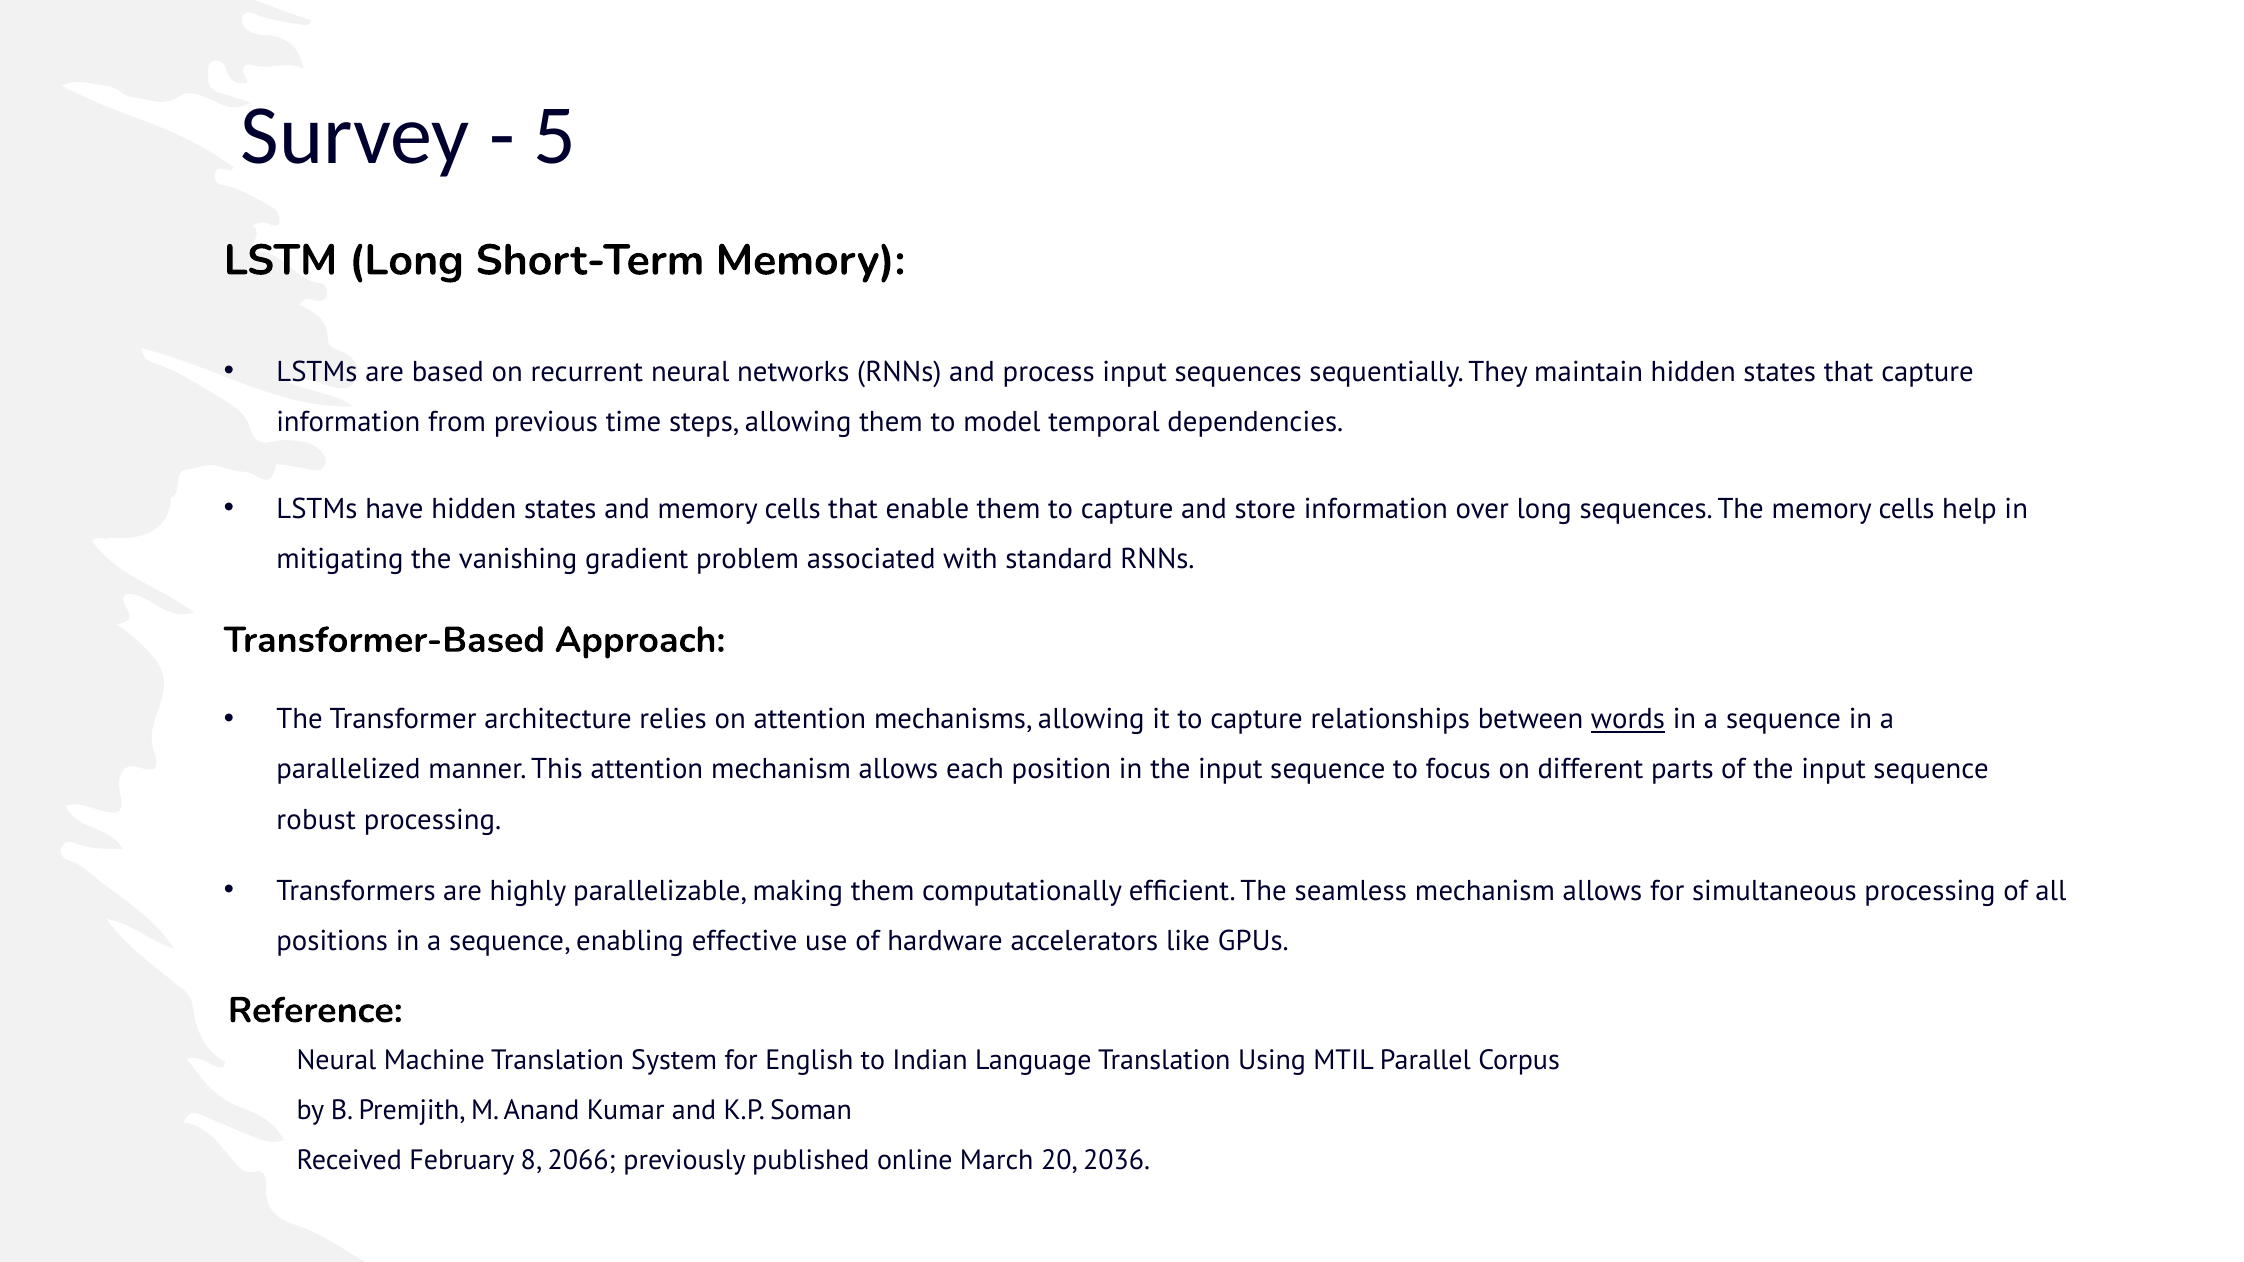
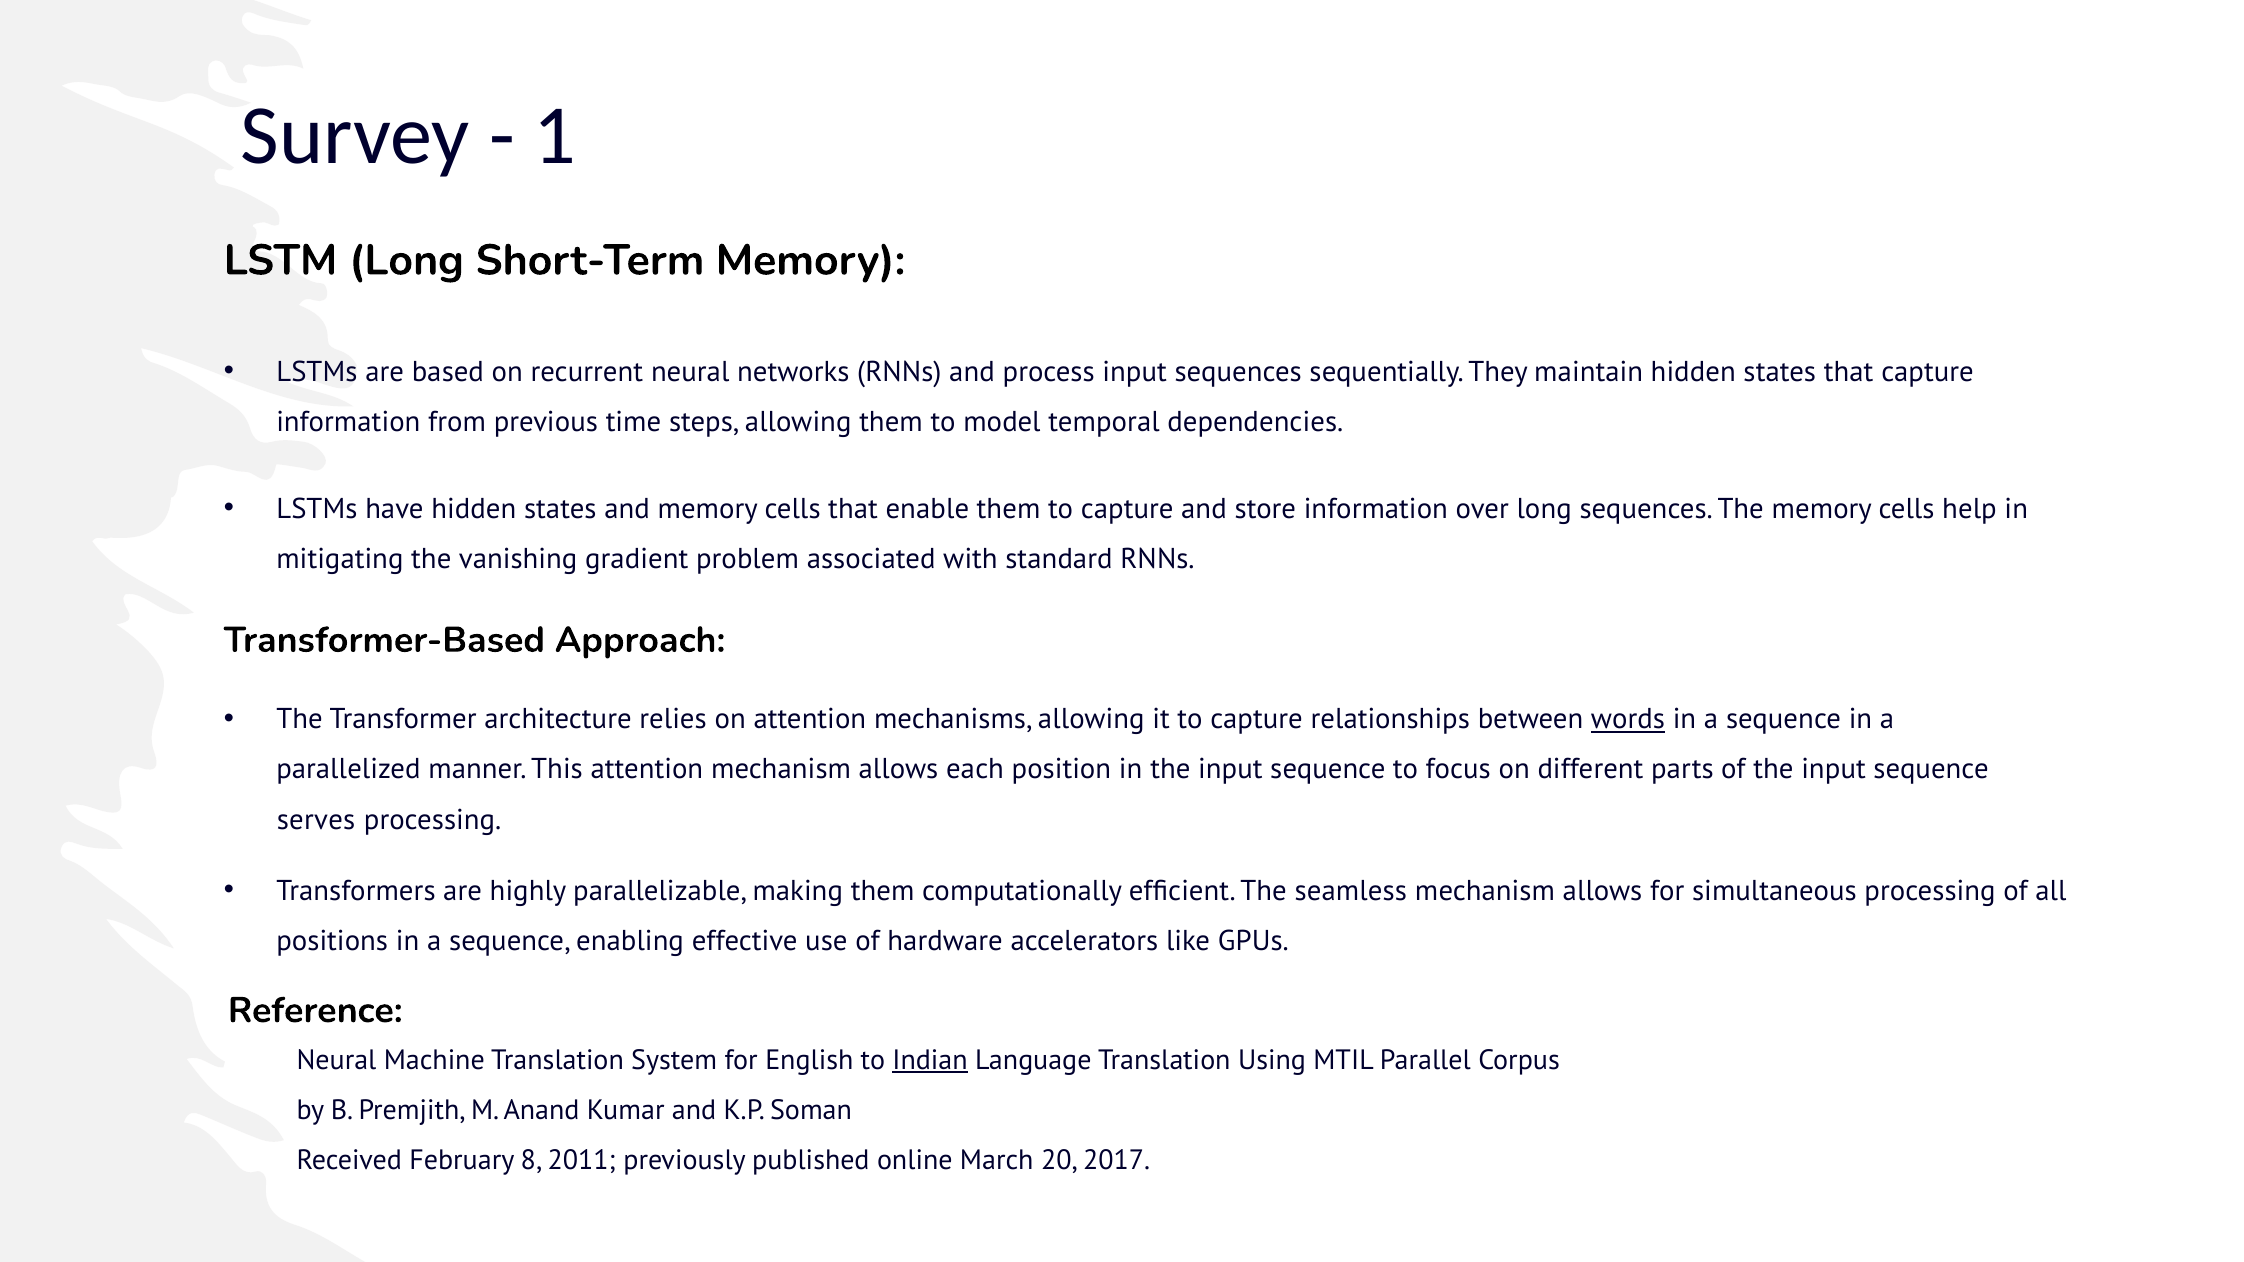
5: 5 -> 1
robust: robust -> serves
Indian underline: none -> present
2066: 2066 -> 2011
2036: 2036 -> 2017
